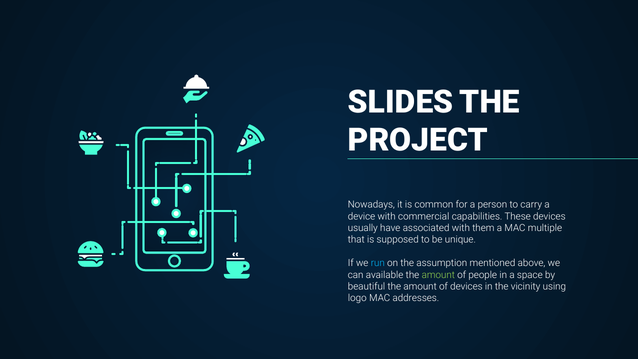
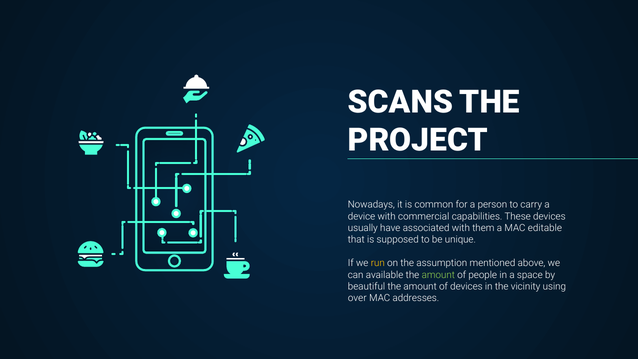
SLIDES: SLIDES -> SCANS
multiple: multiple -> editable
run colour: light blue -> yellow
logo: logo -> over
